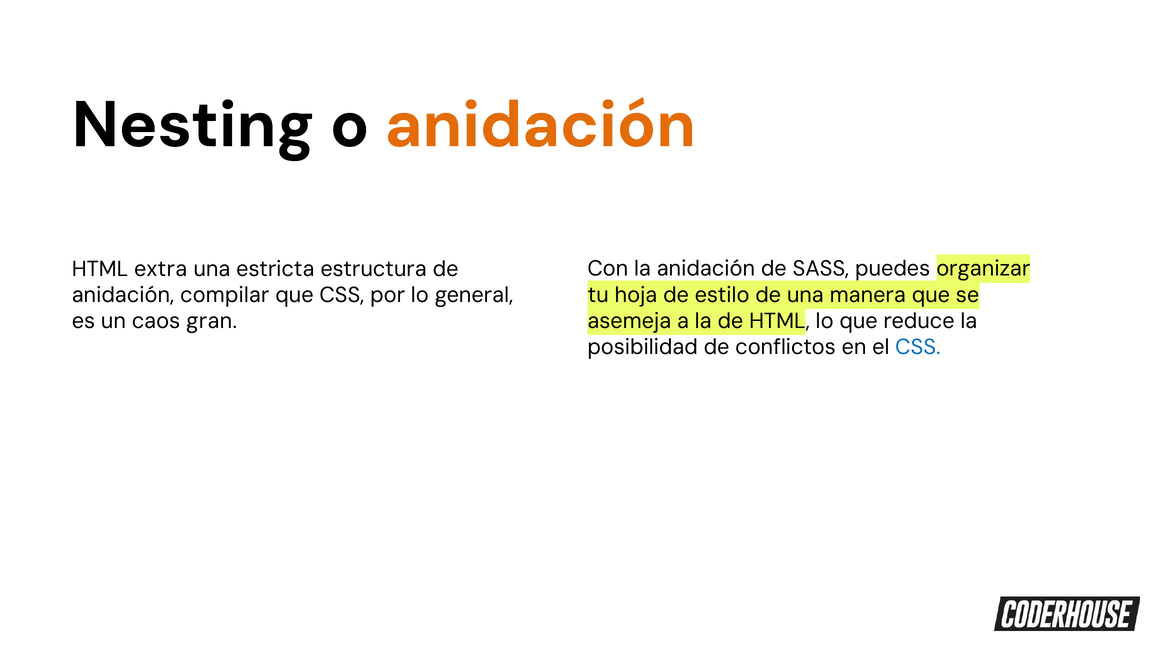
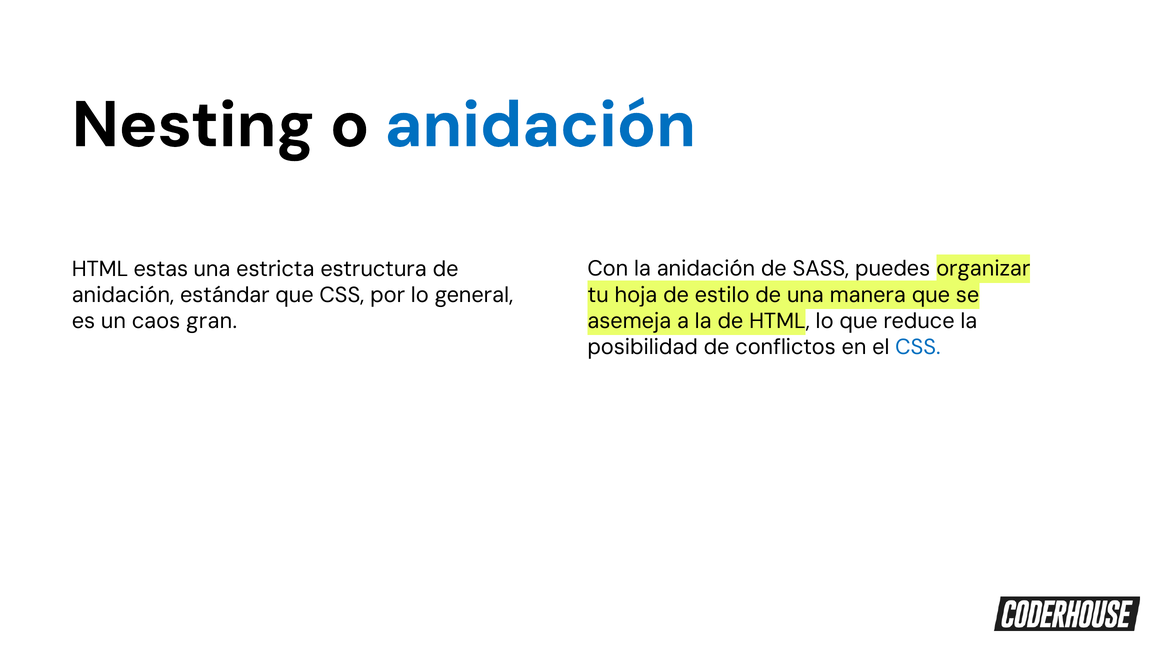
anidación at (540, 125) colour: orange -> blue
extra: extra -> estas
compilar: compilar -> estándar
